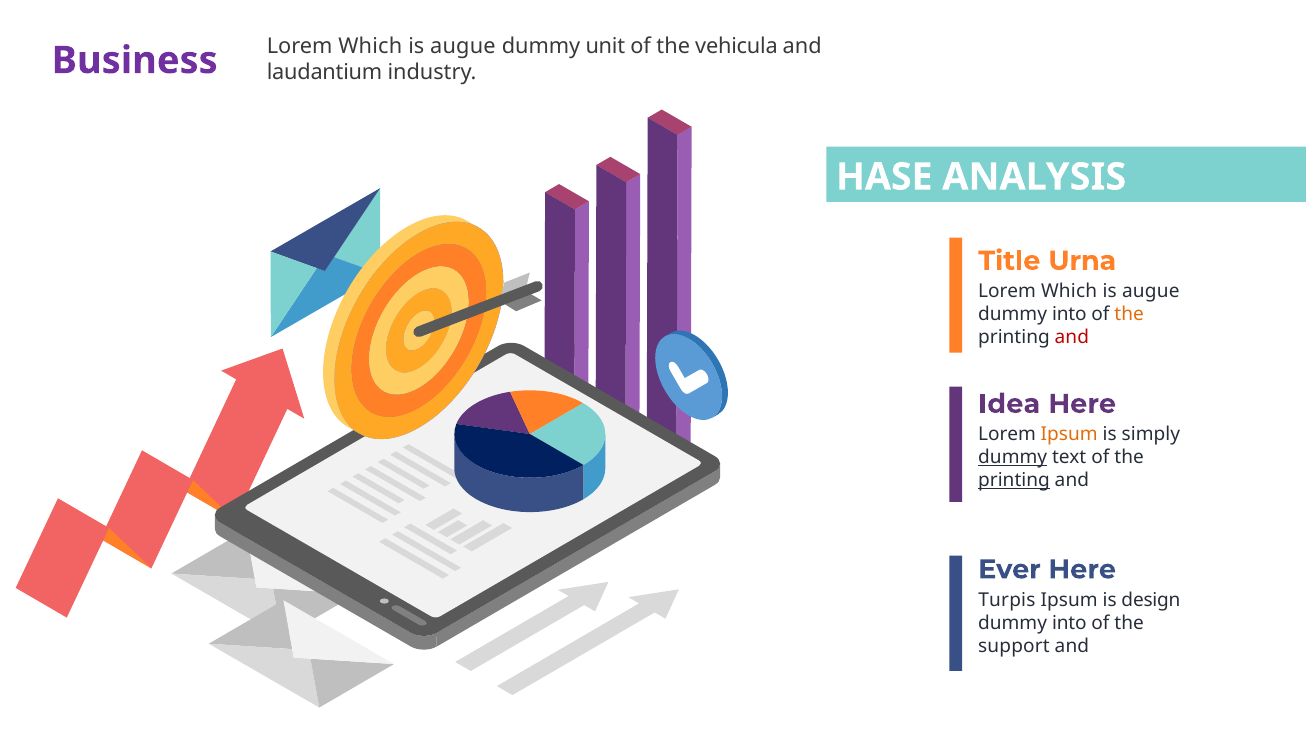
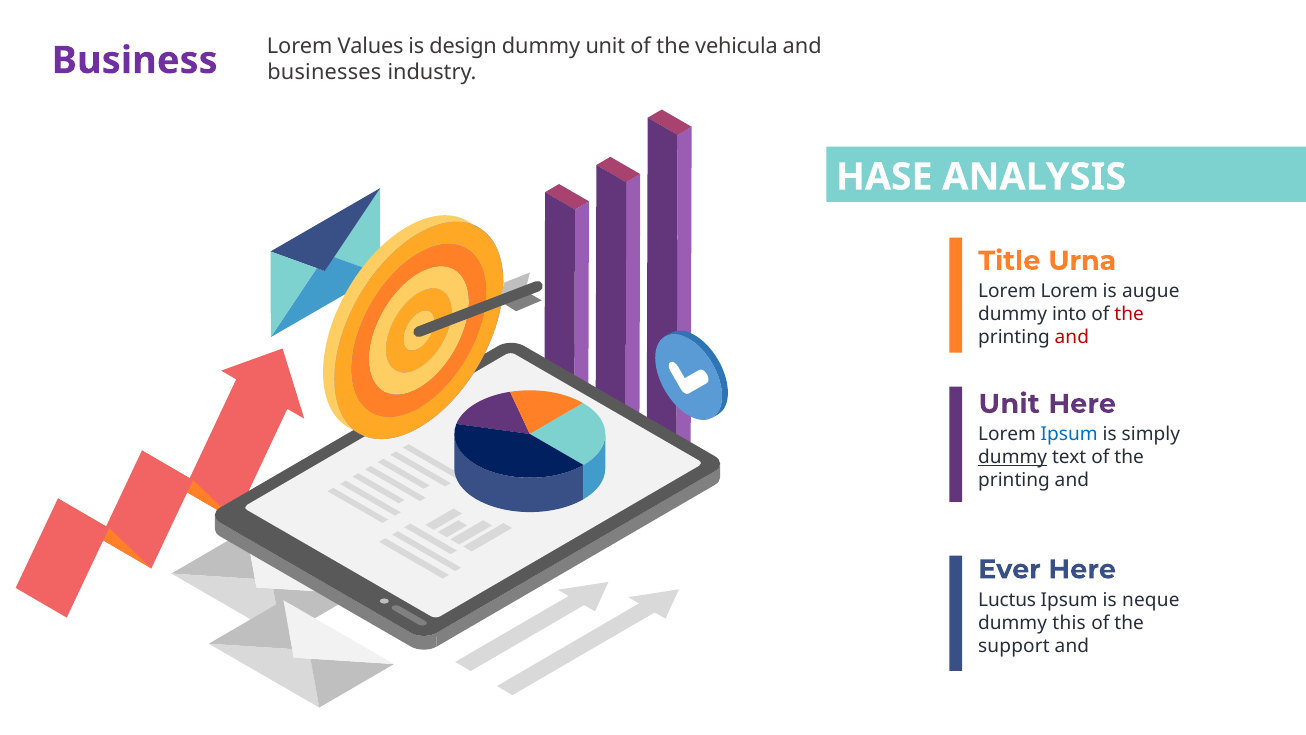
Which at (370, 46): Which -> Values
augue at (463, 46): augue -> design
laudantium: laudantium -> businesses
Which at (1069, 291): Which -> Lorem
the at (1129, 314) colour: orange -> red
Idea at (1009, 404): Idea -> Unit
Ipsum at (1069, 434) colour: orange -> blue
printing at (1014, 480) underline: present -> none
Turpis: Turpis -> Luctus
design: design -> neque
into at (1069, 623): into -> this
